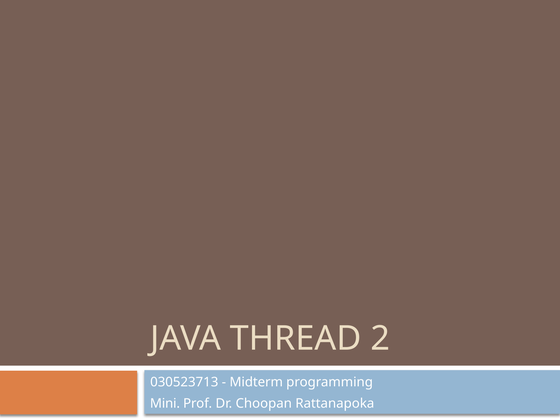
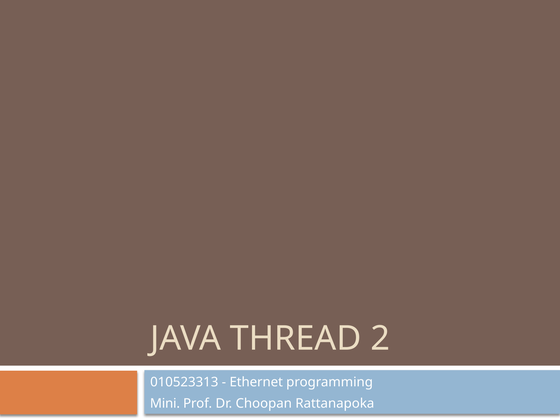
030523713: 030523713 -> 010523313
Midterm: Midterm -> Ethernet
